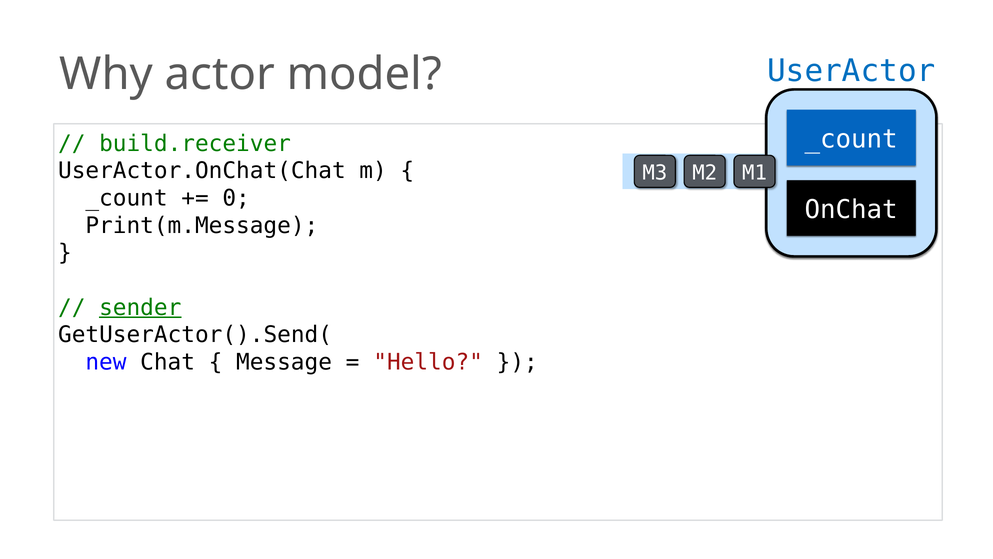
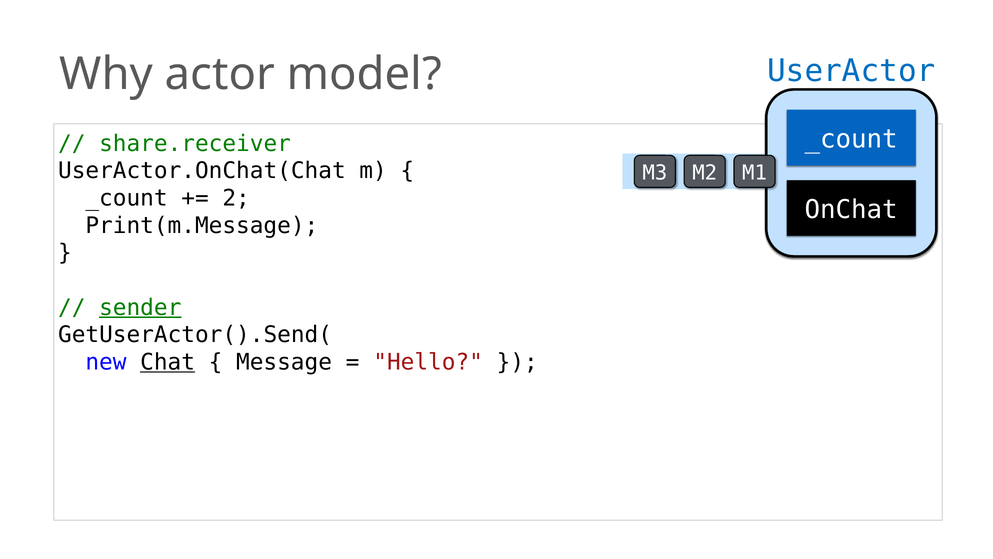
build.receiver: build.receiver -> share.receiver
0: 0 -> 2
Chat underline: none -> present
